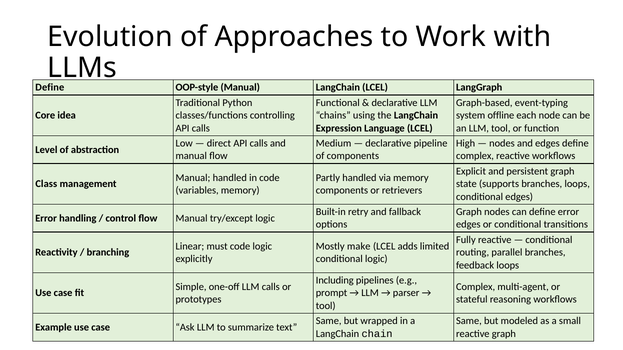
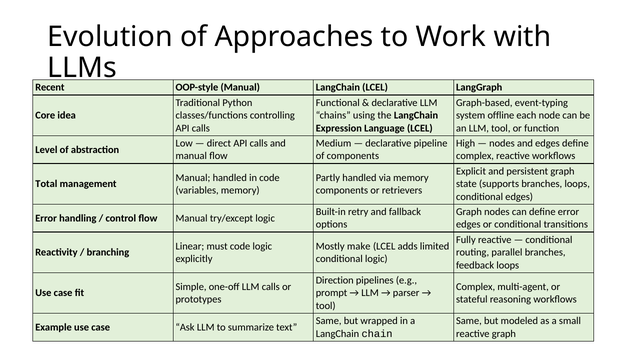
Define at (50, 88): Define -> Recent
Class: Class -> Total
Including: Including -> Direction
